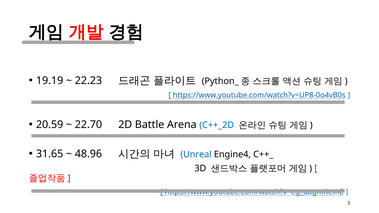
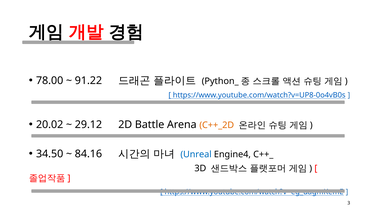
19.19: 19.19 -> 78.00
22.23: 22.23 -> 91.22
20.59: 20.59 -> 20.02
22.70: 22.70 -> 29.12
C++_2D colour: blue -> orange
31.65: 31.65 -> 34.50
48.96: 48.96 -> 84.16
